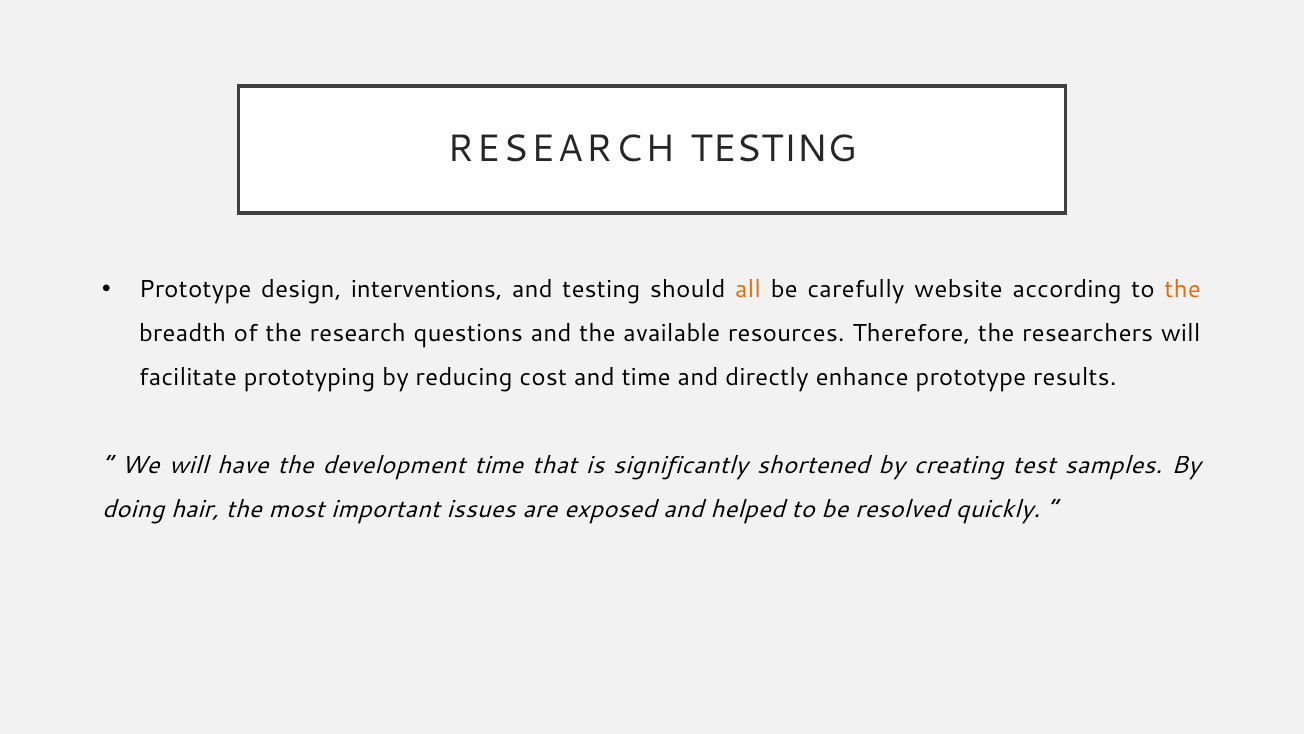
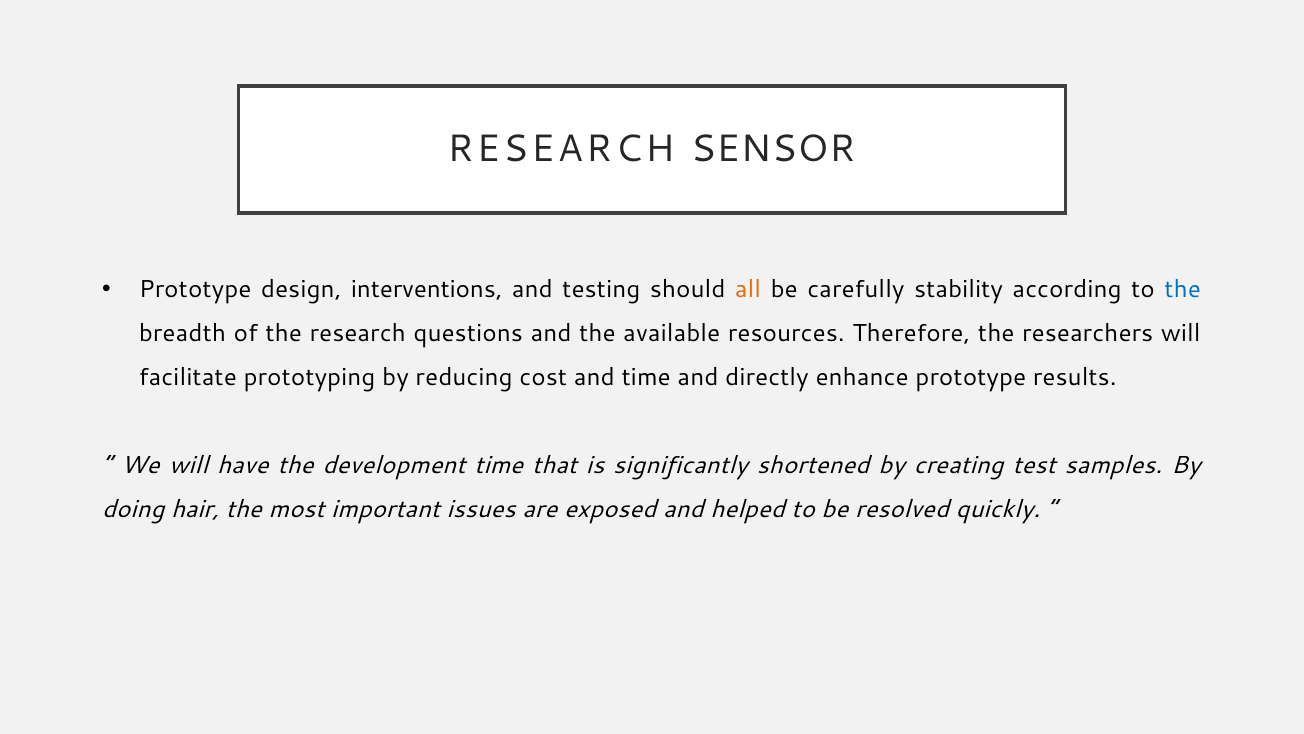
RESEARCH TESTING: TESTING -> SENSOR
website: website -> stability
the at (1183, 289) colour: orange -> blue
